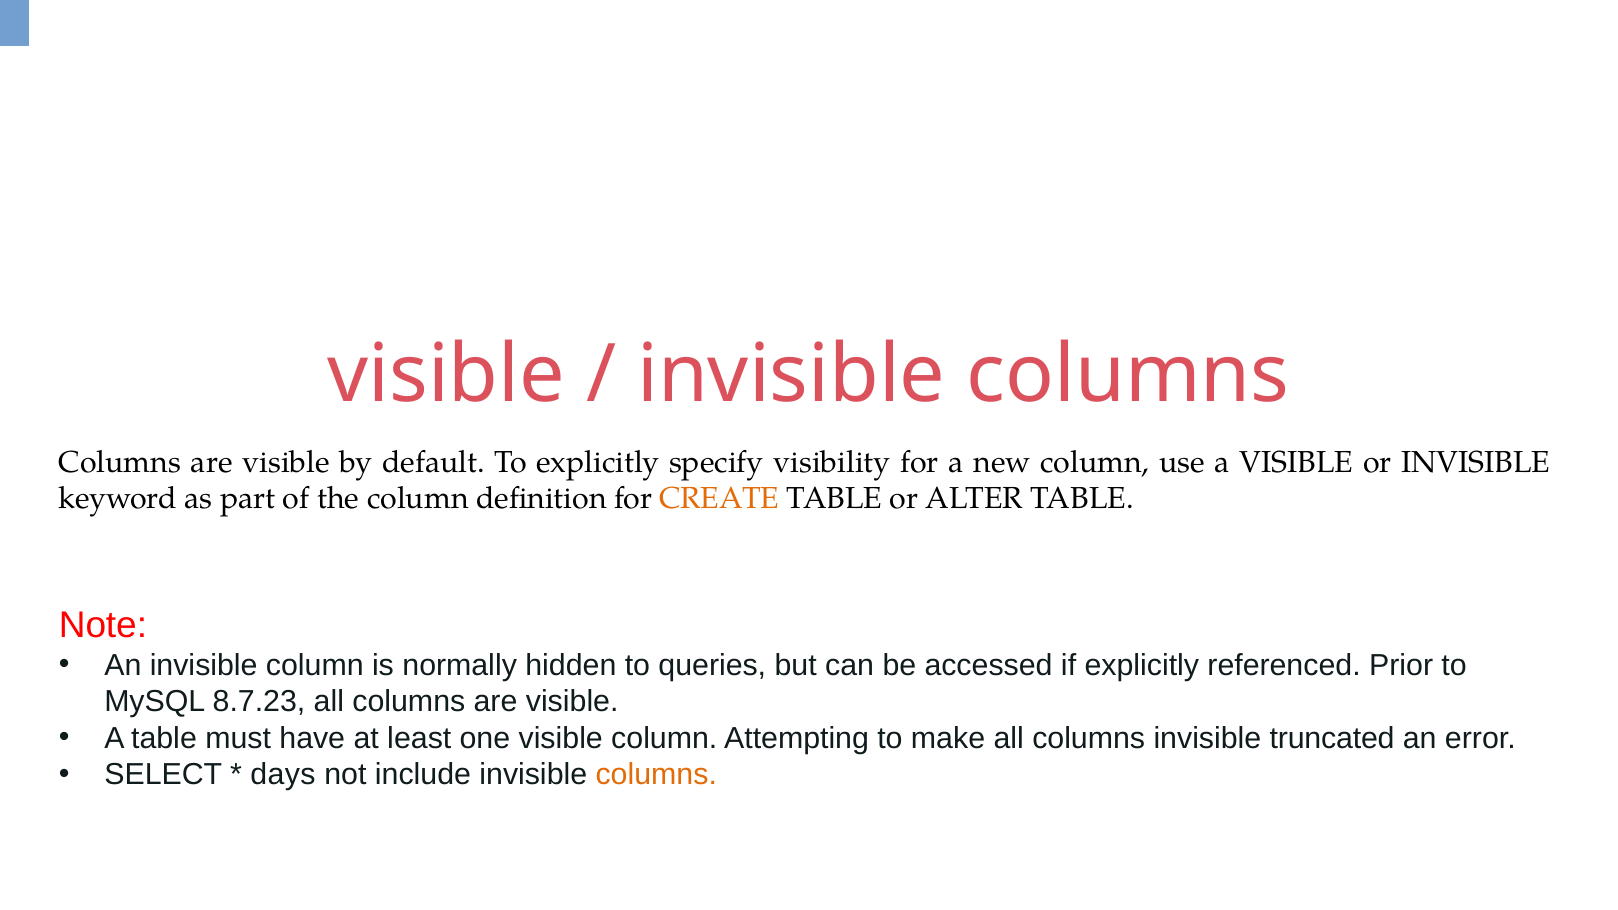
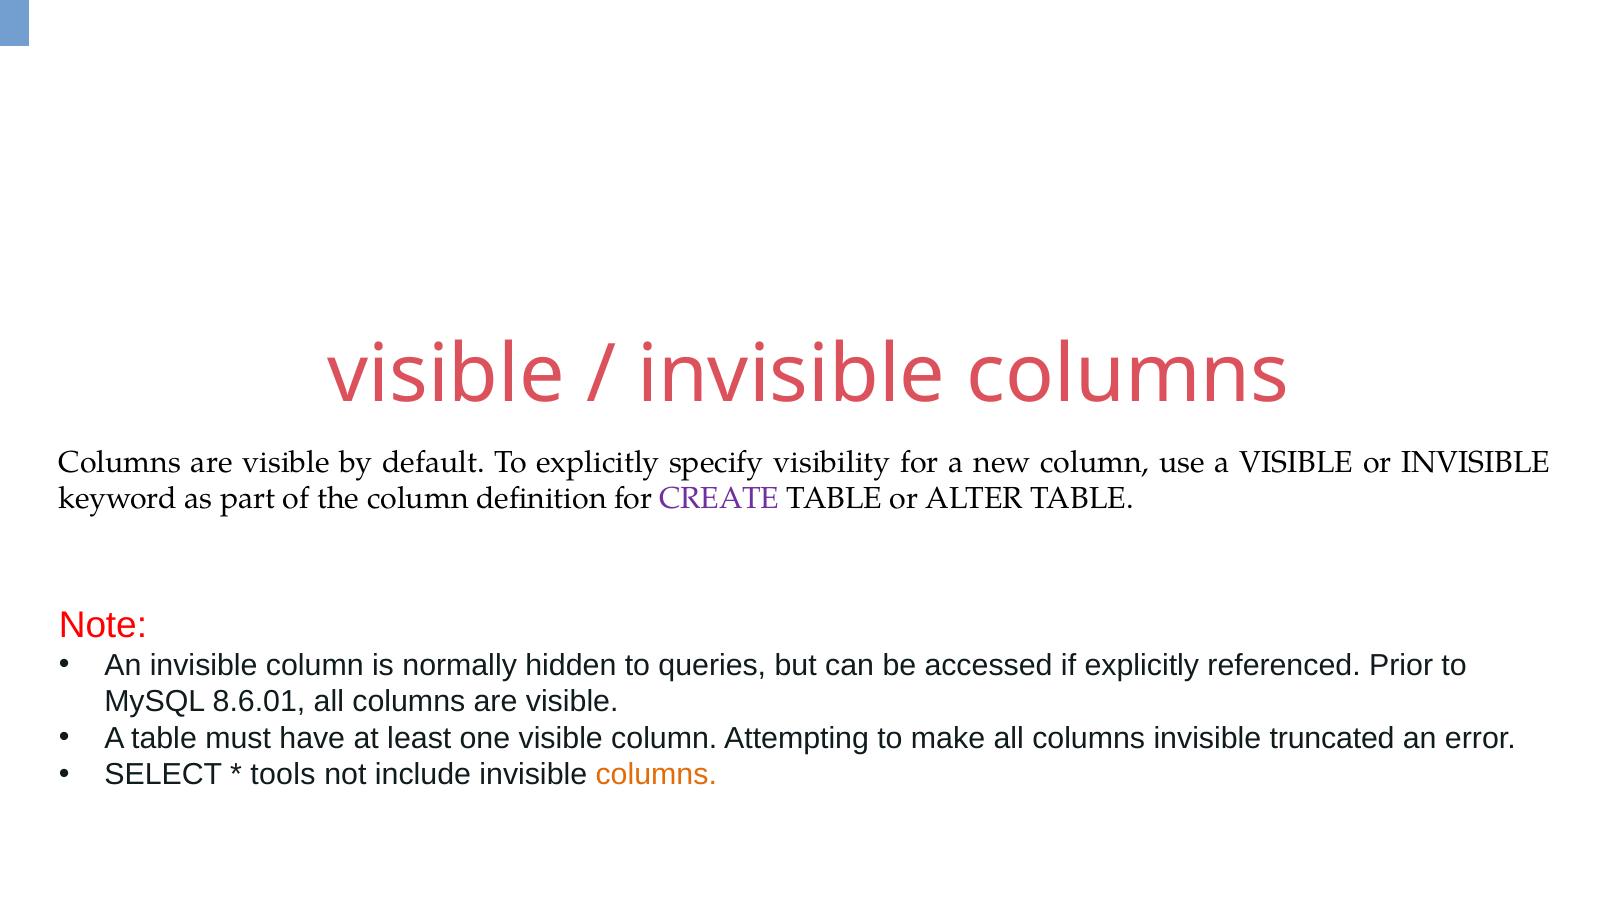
CREATE colour: orange -> purple
8.7.23: 8.7.23 -> 8.6.01
days: days -> tools
